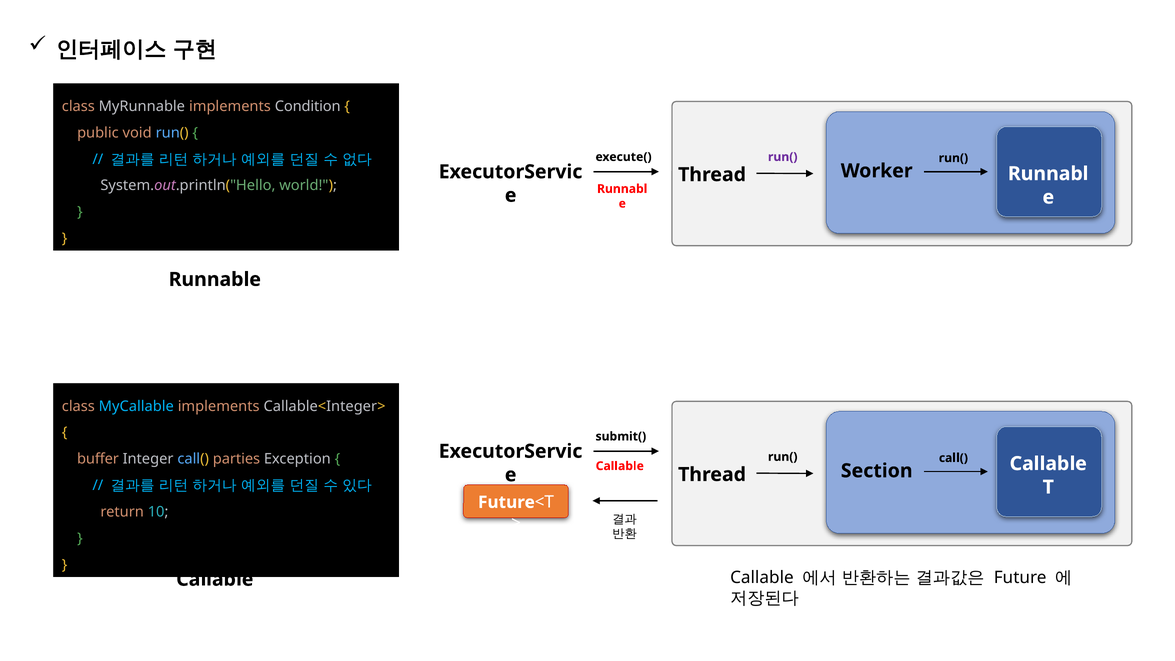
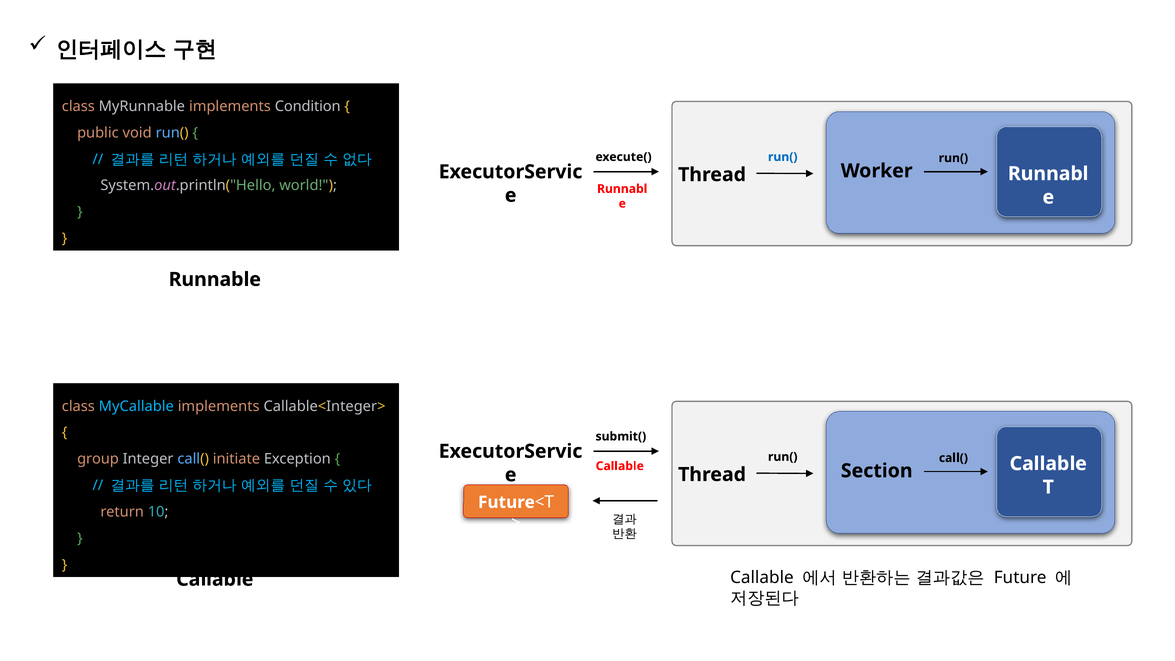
run( at (783, 157) colour: purple -> blue
buffer: buffer -> group
parties: parties -> initiate
